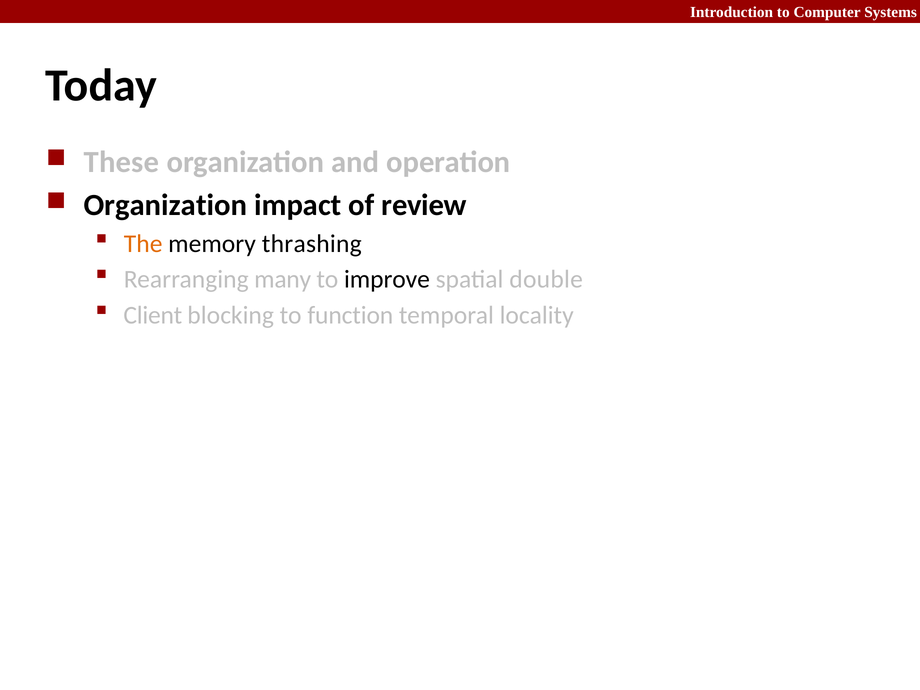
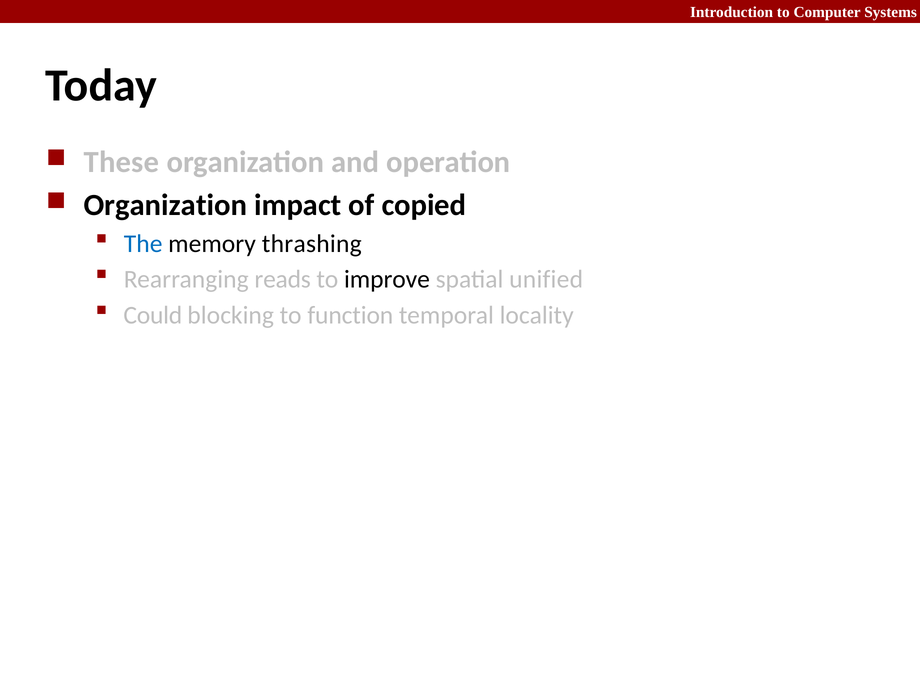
review: review -> copied
The colour: orange -> blue
many: many -> reads
double: double -> unified
Client: Client -> Could
